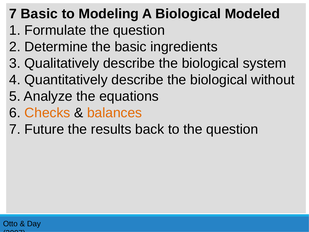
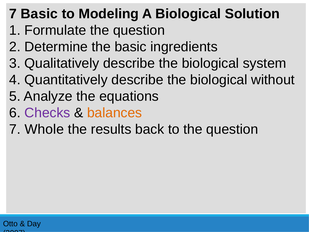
Modeled: Modeled -> Solution
Checks colour: orange -> purple
Future: Future -> Whole
